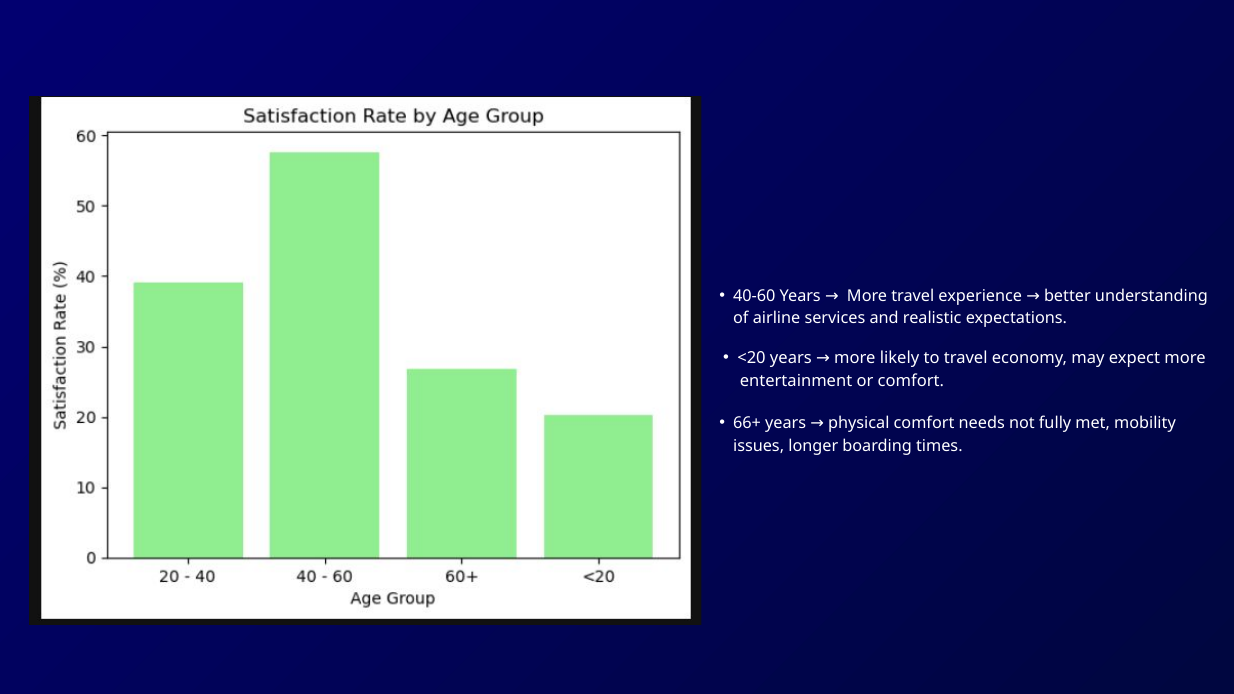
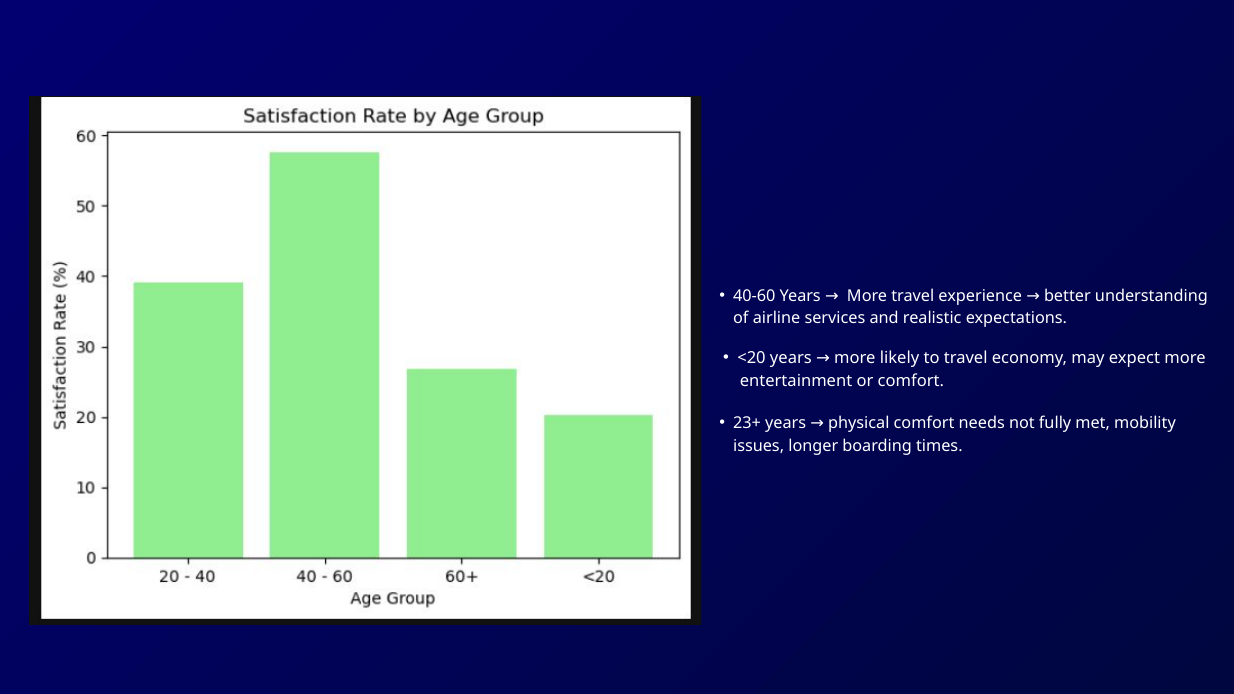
66+: 66+ -> 23+
